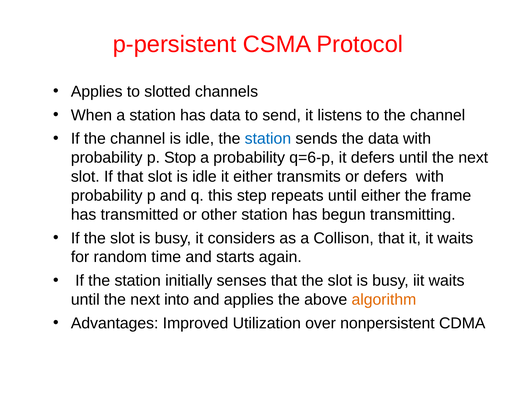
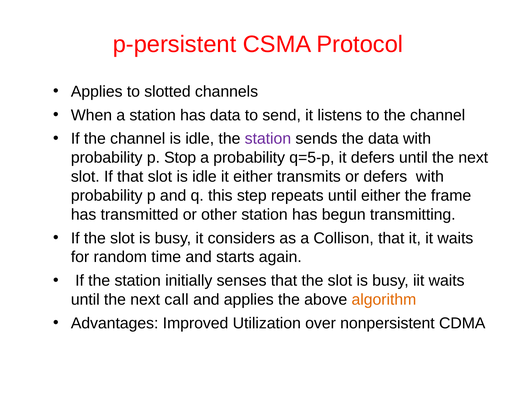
station at (268, 139) colour: blue -> purple
q=6-p: q=6-p -> q=5-p
into: into -> call
